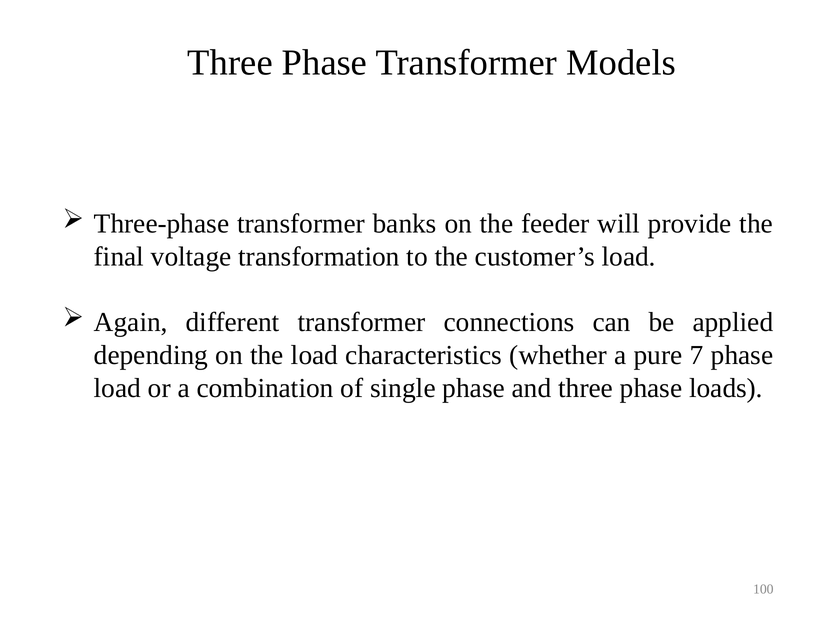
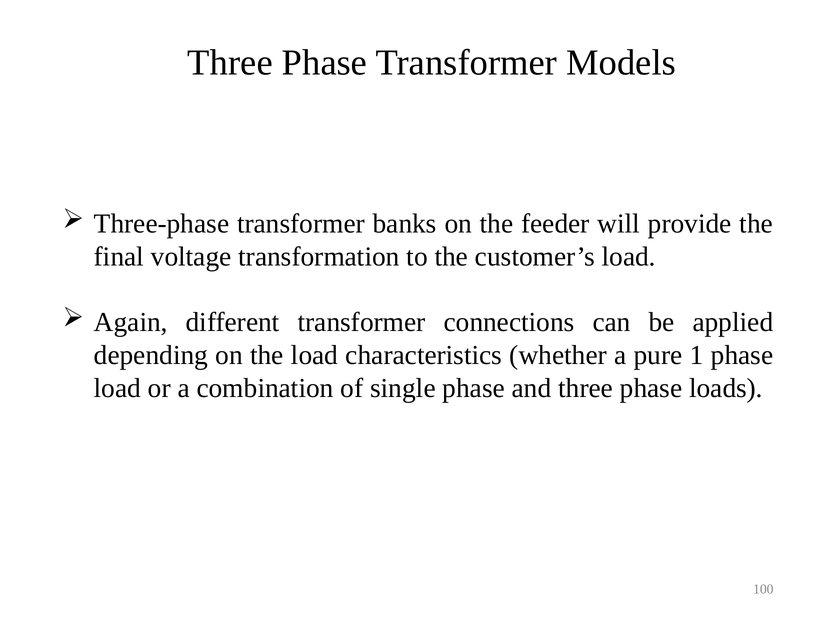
7: 7 -> 1
